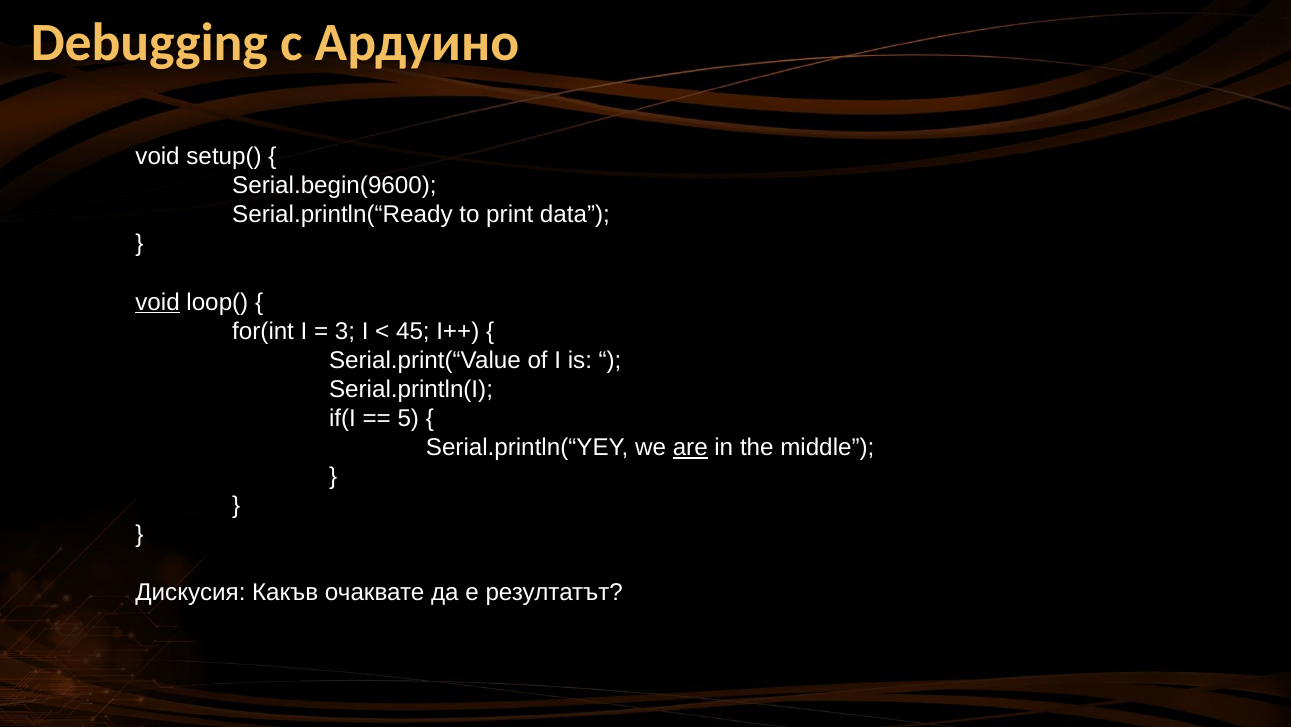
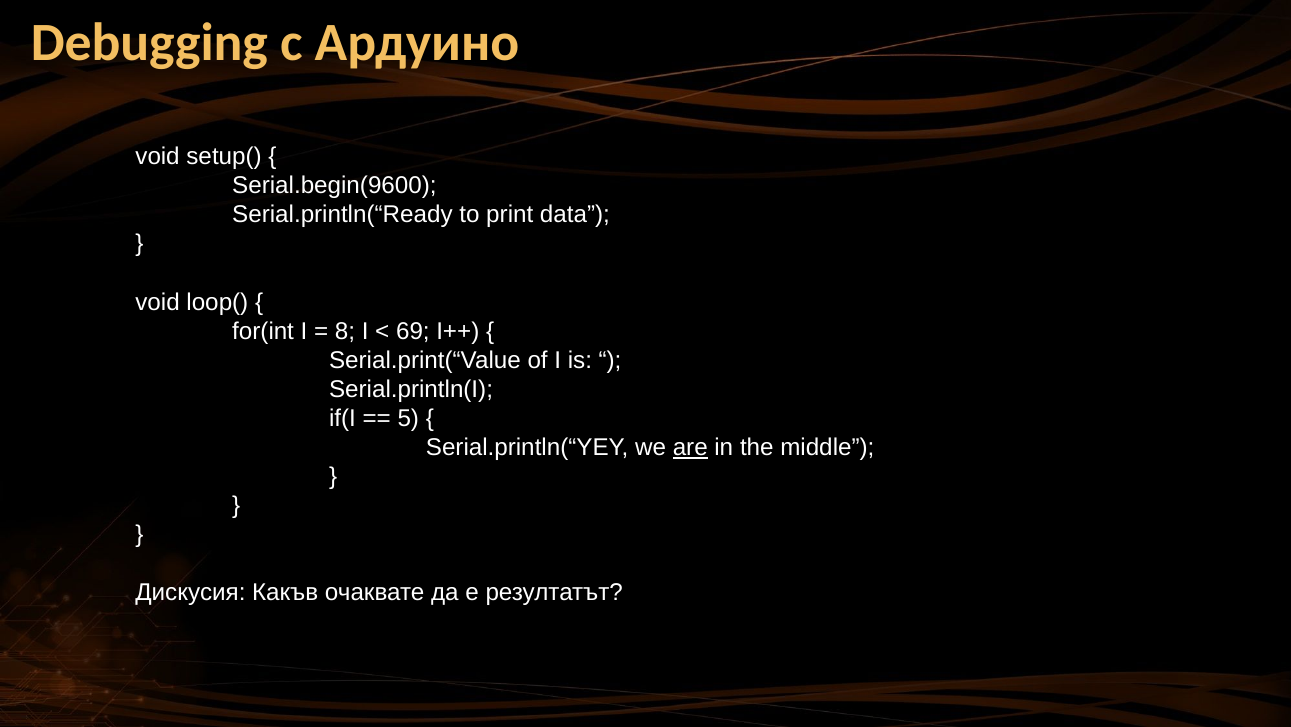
void at (158, 302) underline: present -> none
3: 3 -> 8
45: 45 -> 69
